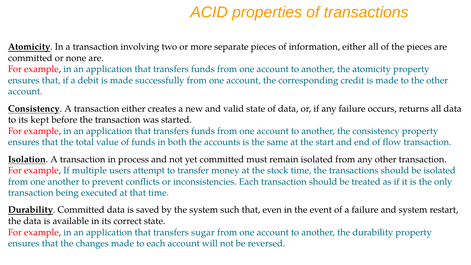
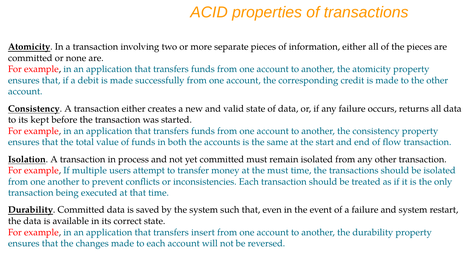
the stock: stock -> must
sugar: sugar -> insert
